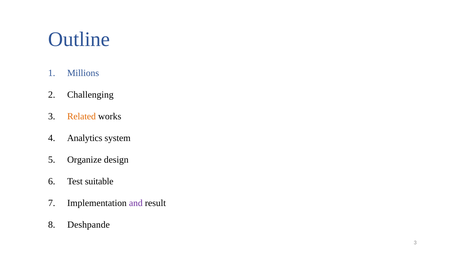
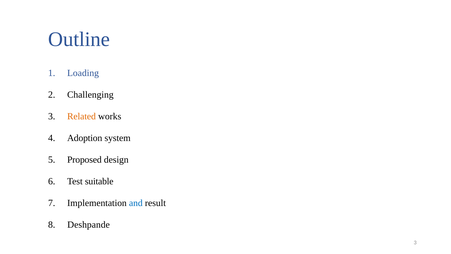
Millions: Millions -> Loading
Analytics: Analytics -> Adoption
Organize: Organize -> Proposed
and colour: purple -> blue
